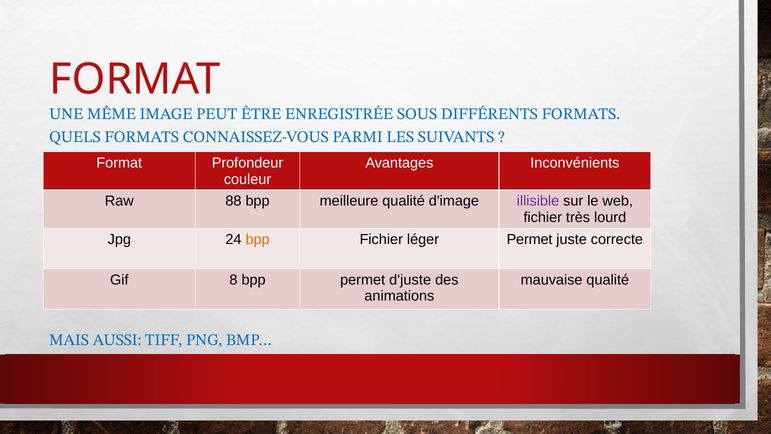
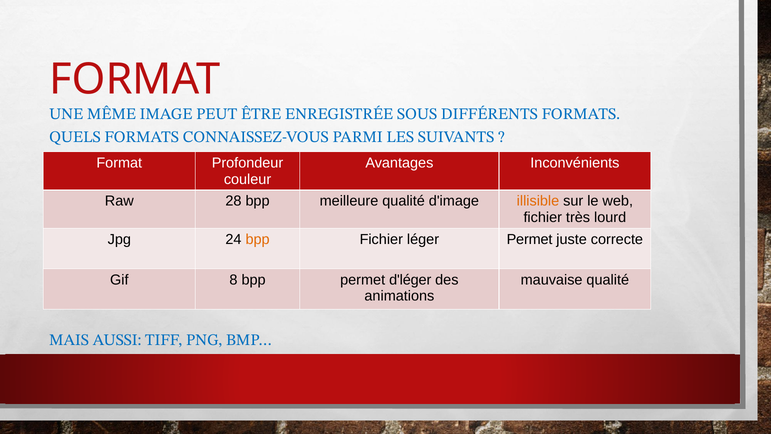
88: 88 -> 28
illisible colour: purple -> orange
d'juste: d'juste -> d'léger
